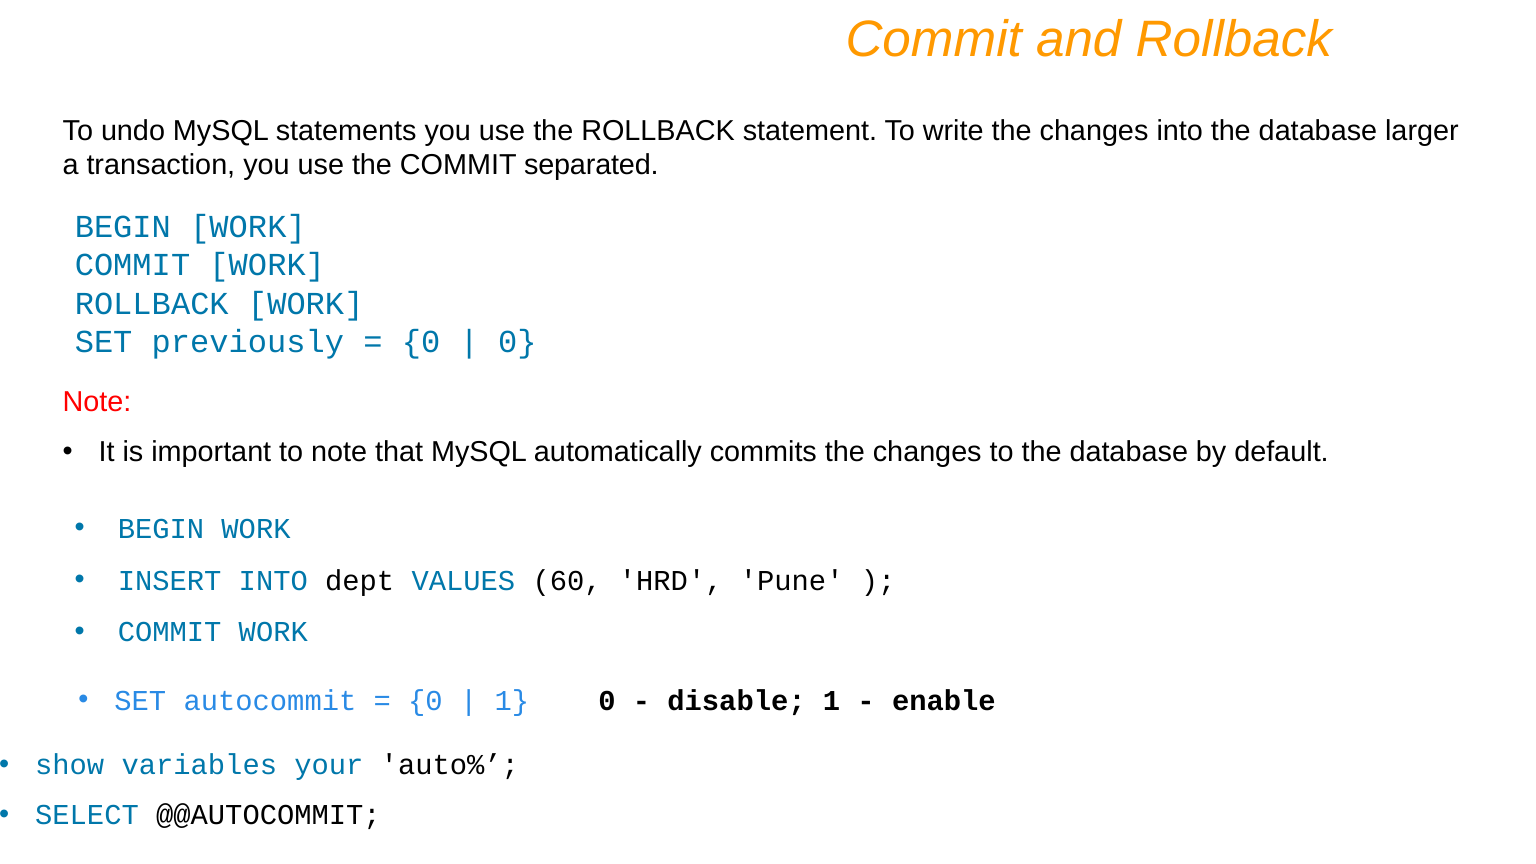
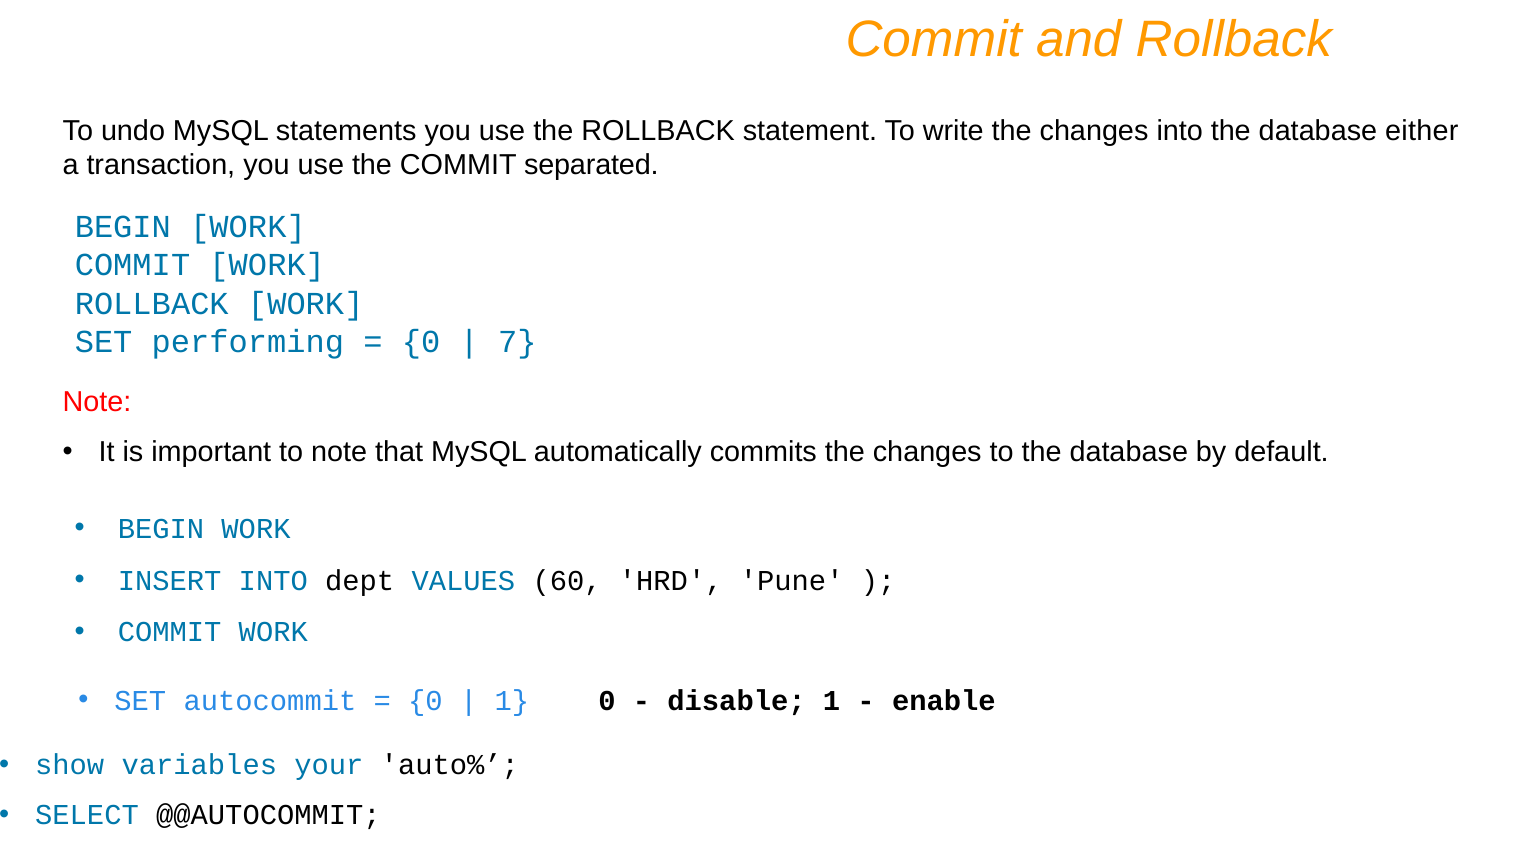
larger: larger -> either
previously: previously -> performing
0 at (517, 342): 0 -> 7
